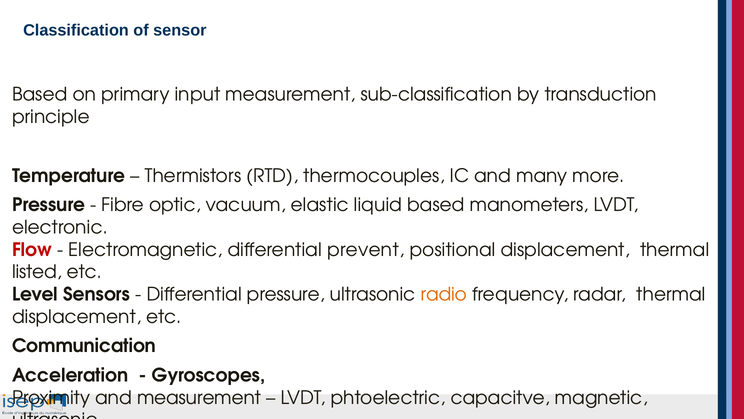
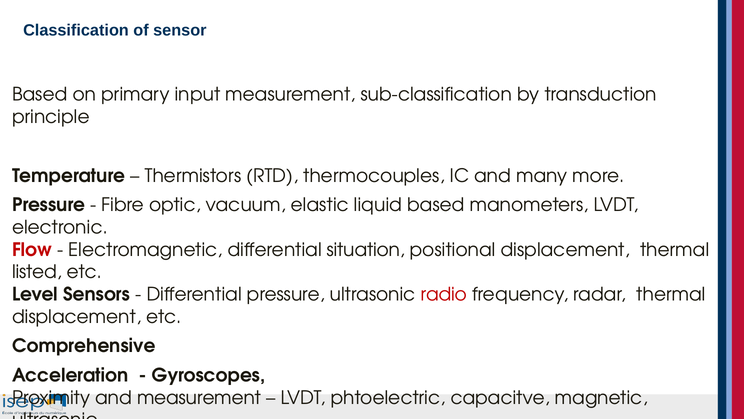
prevent: prevent -> situation
radio colour: orange -> red
Communication: Communication -> Comprehensive
